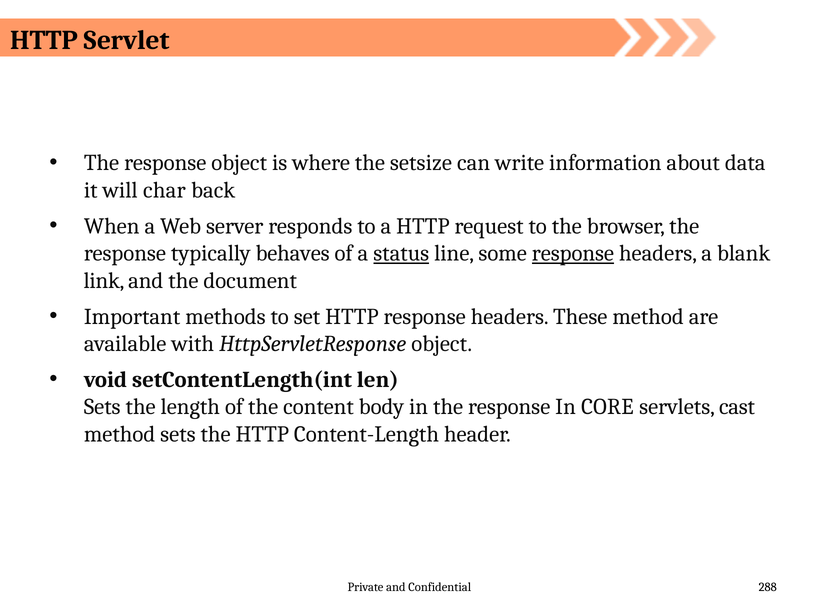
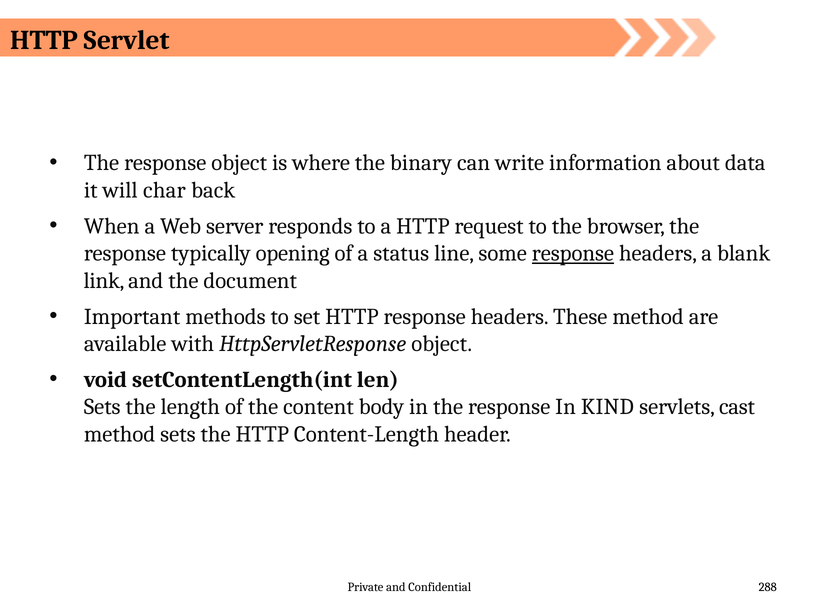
setsize: setsize -> binary
behaves: behaves -> opening
status underline: present -> none
CORE: CORE -> KIND
